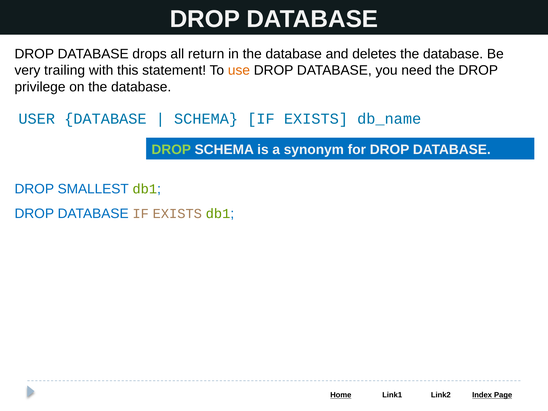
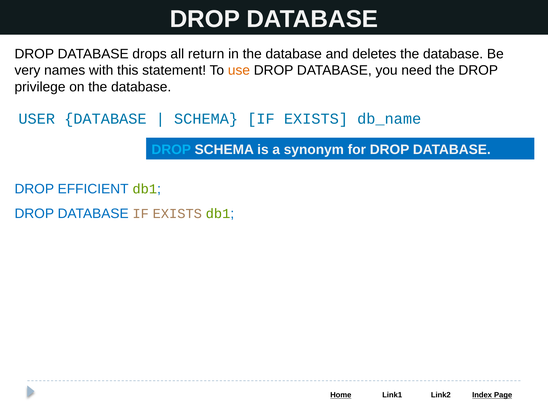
trailing: trailing -> names
DROP at (171, 150) colour: light green -> light blue
SMALLEST: SMALLEST -> EFFICIENT
